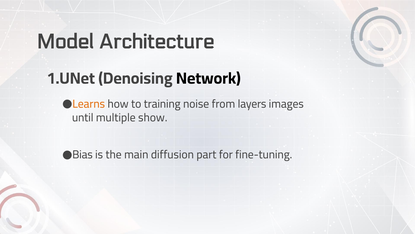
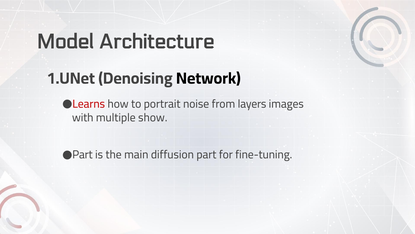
Learns colour: orange -> red
training: training -> portrait
until: until -> with
Bias at (82, 154): Bias -> Part
